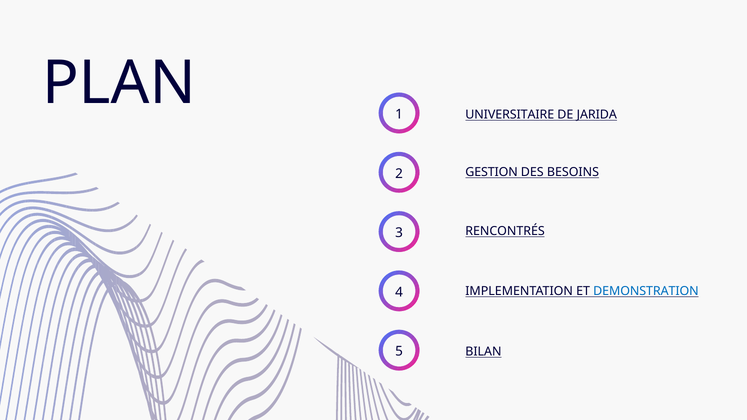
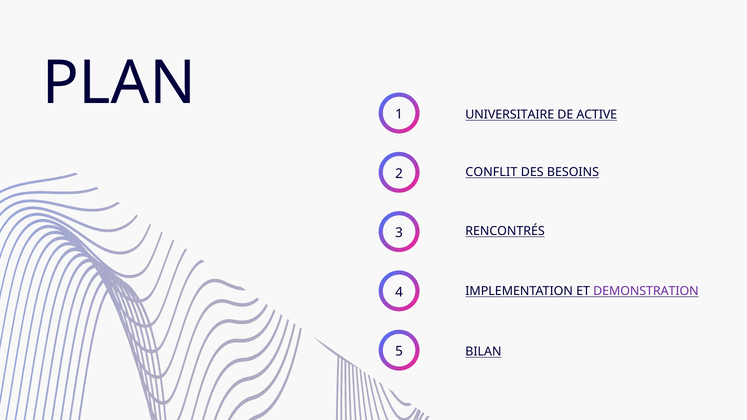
JARIDA: JARIDA -> ACTIVE
GESTION: GESTION -> CONFLIT
DEMONSTRATION colour: blue -> purple
